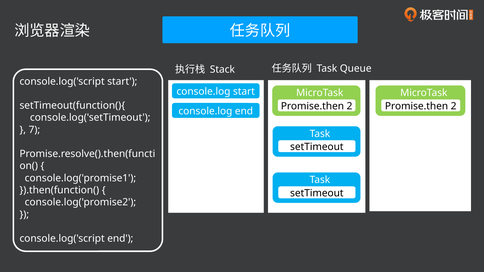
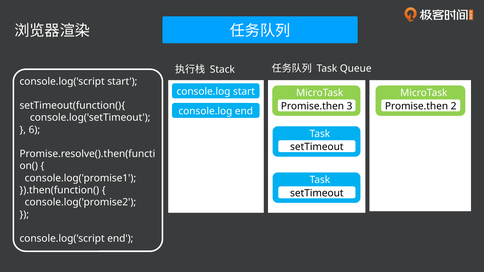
2 at (349, 106): 2 -> 3
7: 7 -> 6
